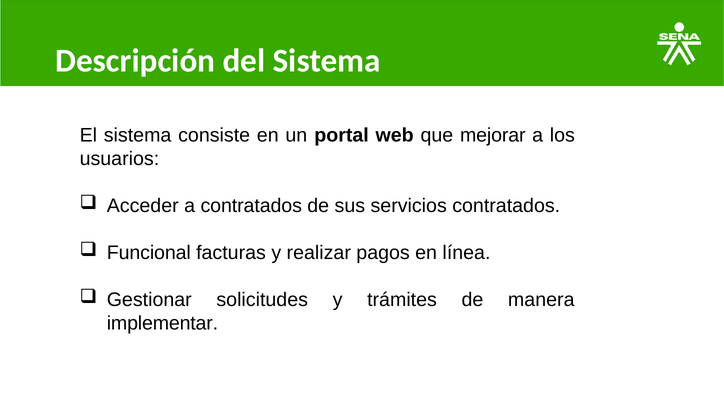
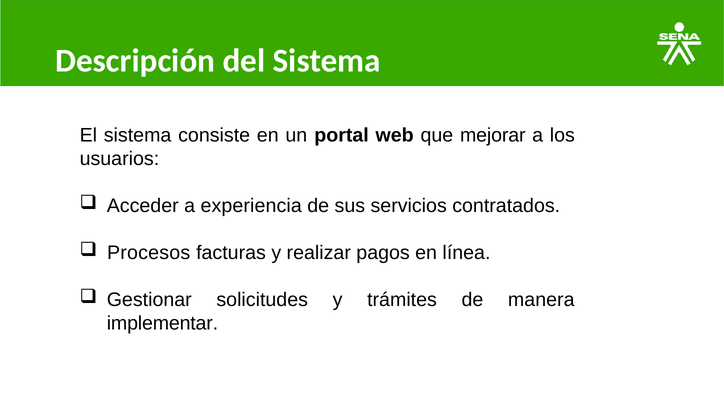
a contratados: contratados -> experiencia
Funcional: Funcional -> Procesos
